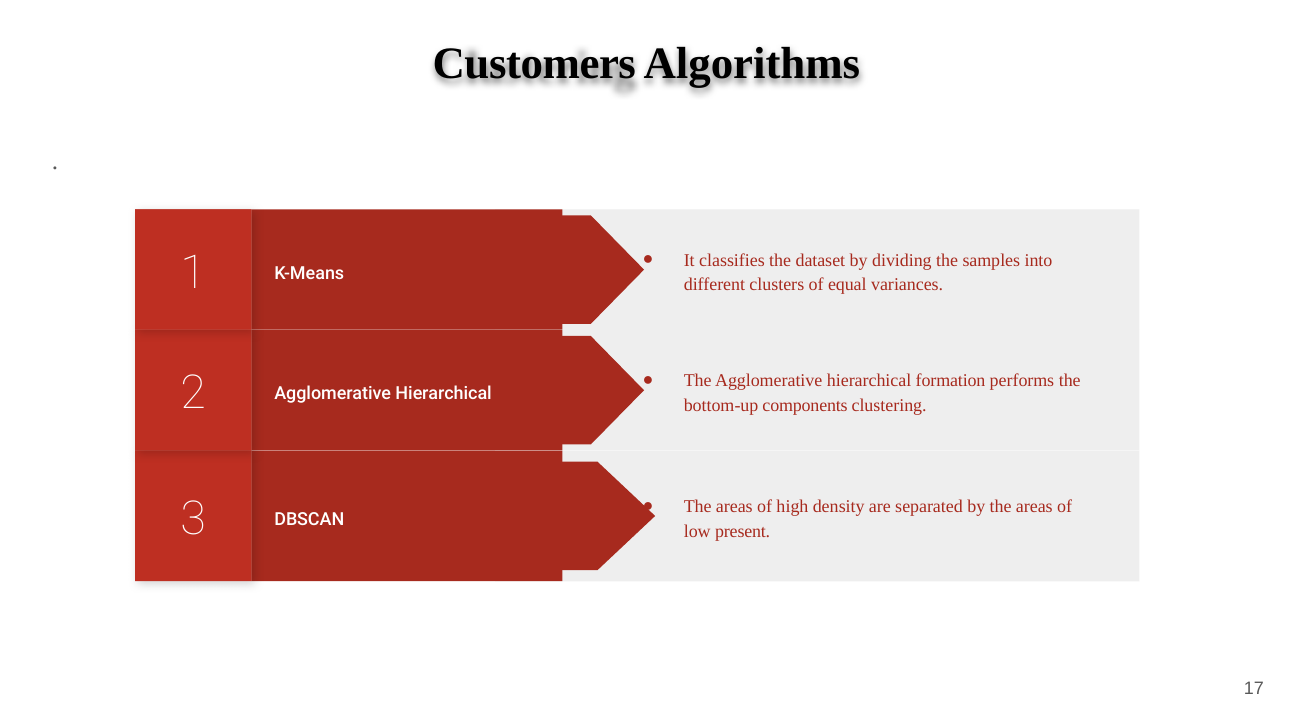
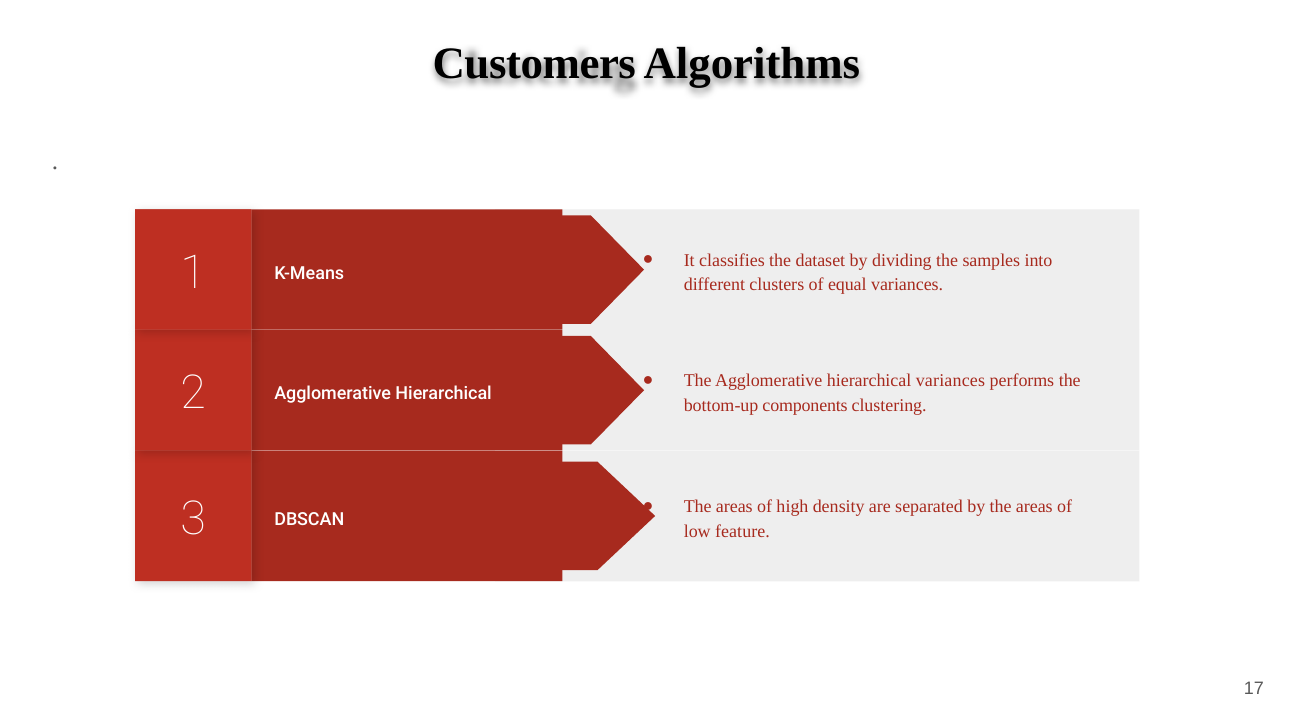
hierarchical formation: formation -> variances
present: present -> feature
